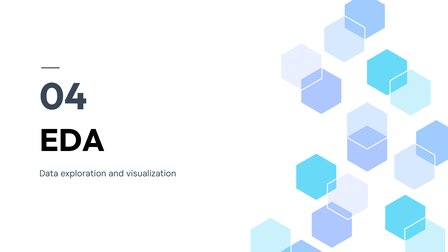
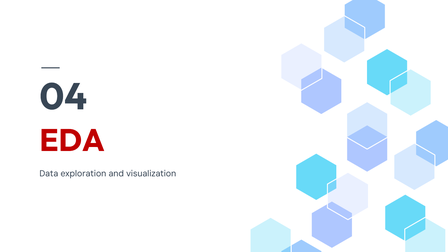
EDA colour: black -> red
